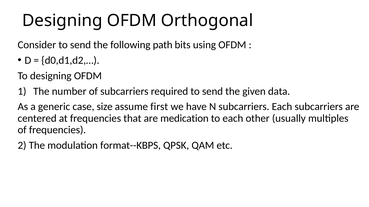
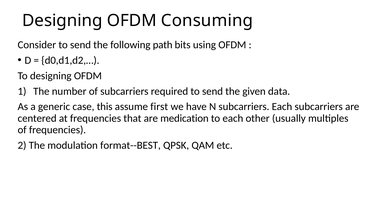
Orthogonal: Orthogonal -> Consuming
size: size -> this
format--KBPS: format--KBPS -> format--BEST
